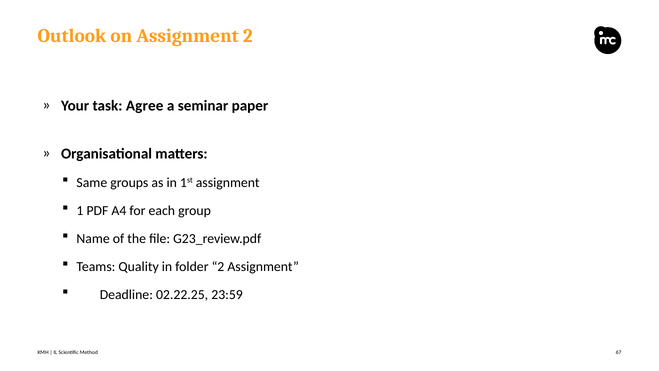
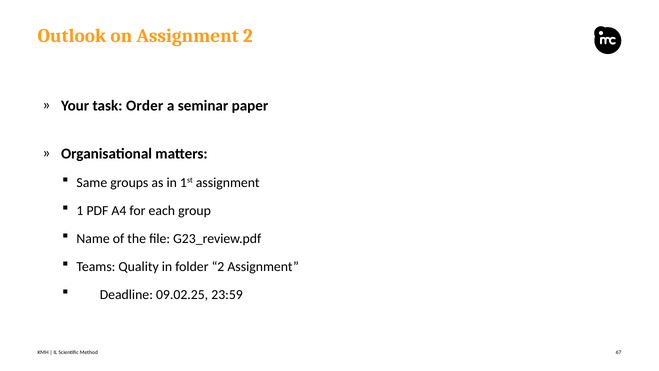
Agree: Agree -> Order
02.22.25: 02.22.25 -> 09.02.25
